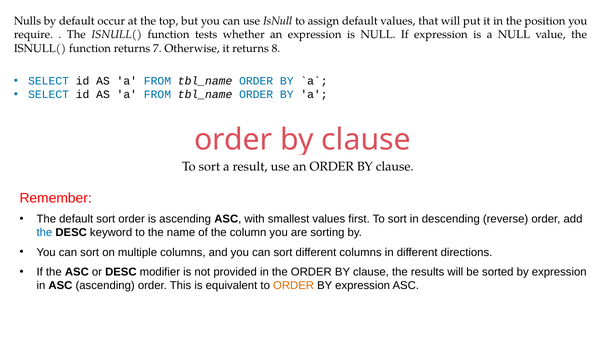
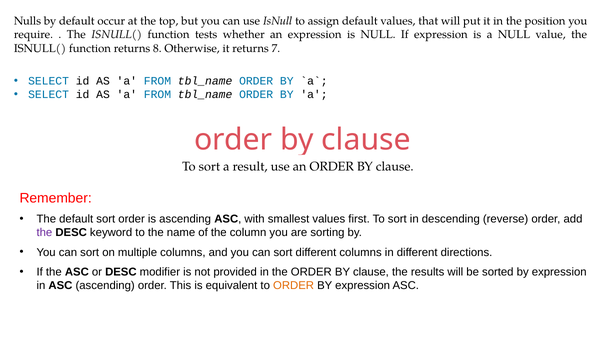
7: 7 -> 8
8: 8 -> 7
the at (44, 233) colour: blue -> purple
